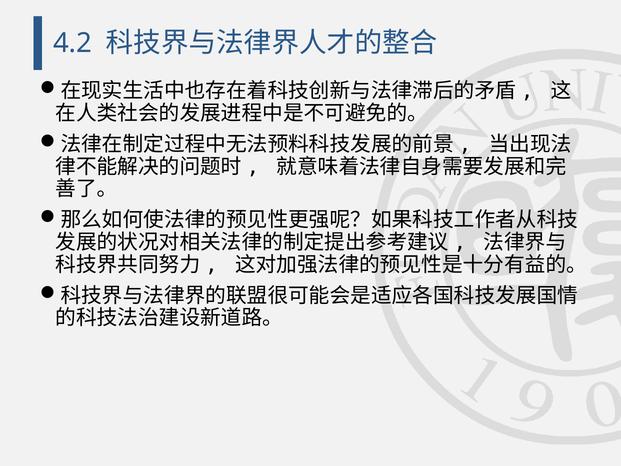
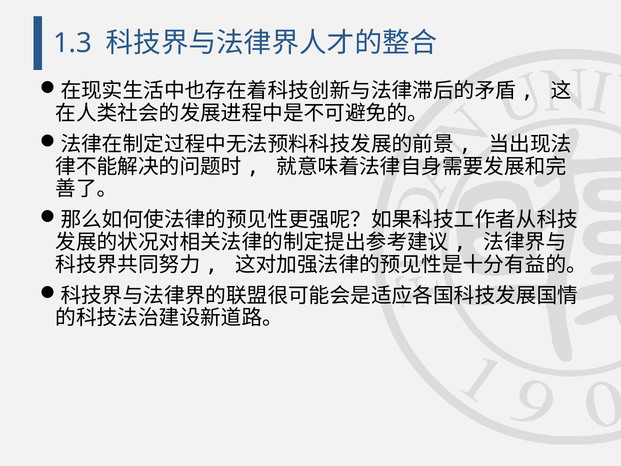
4.2: 4.2 -> 1.3
